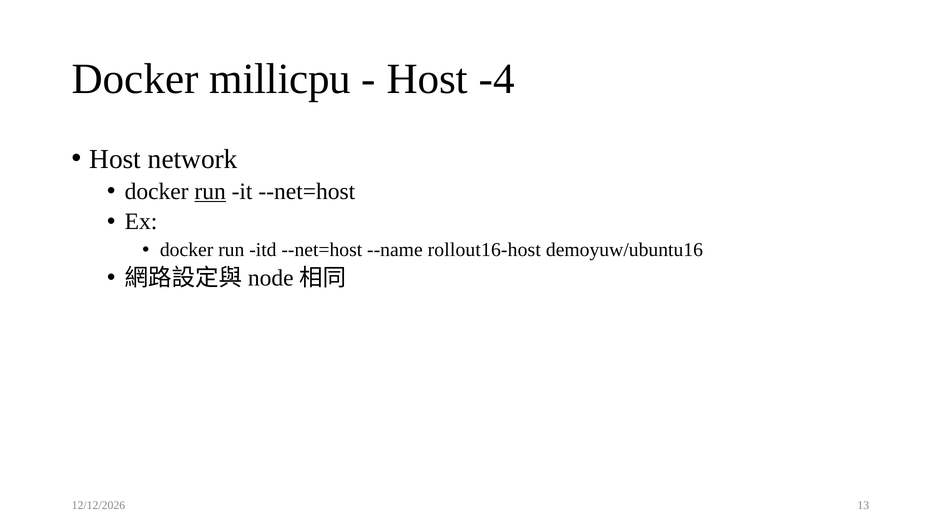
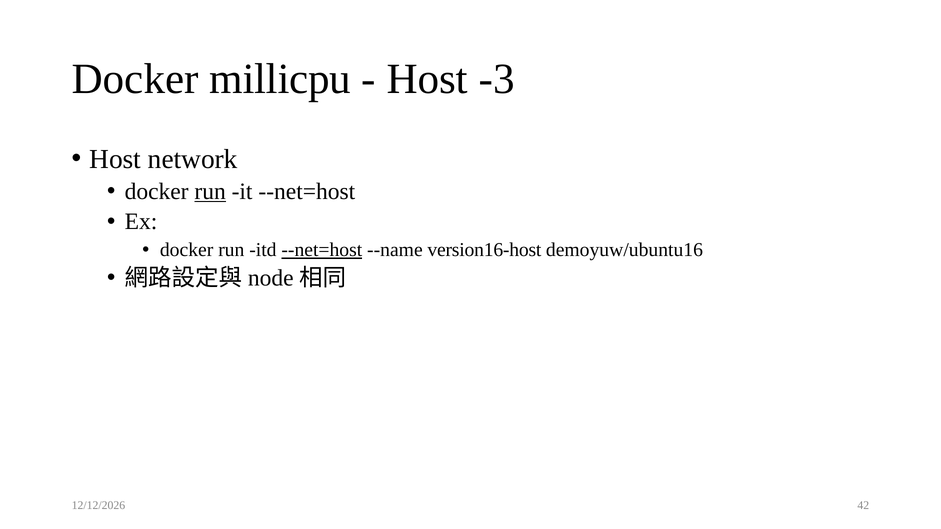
-4: -4 -> -3
--net=host at (322, 250) underline: none -> present
rollout16-host: rollout16-host -> version16-host
13: 13 -> 42
